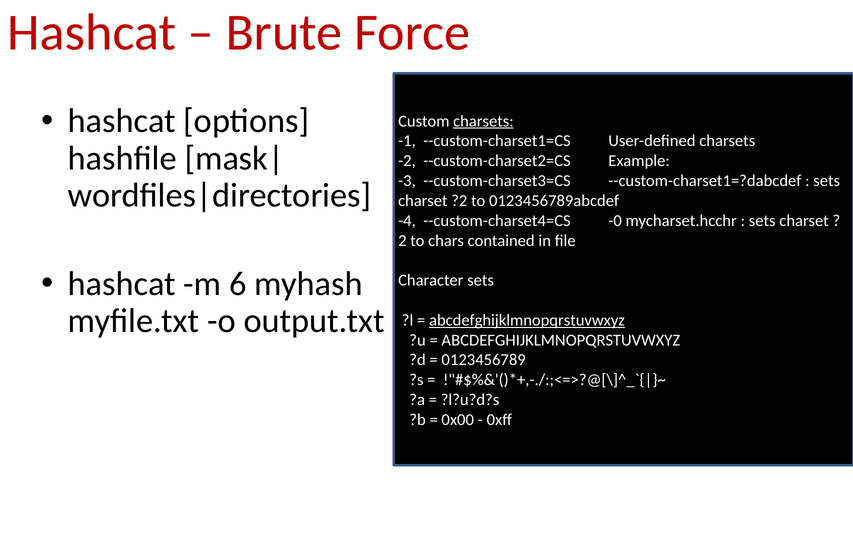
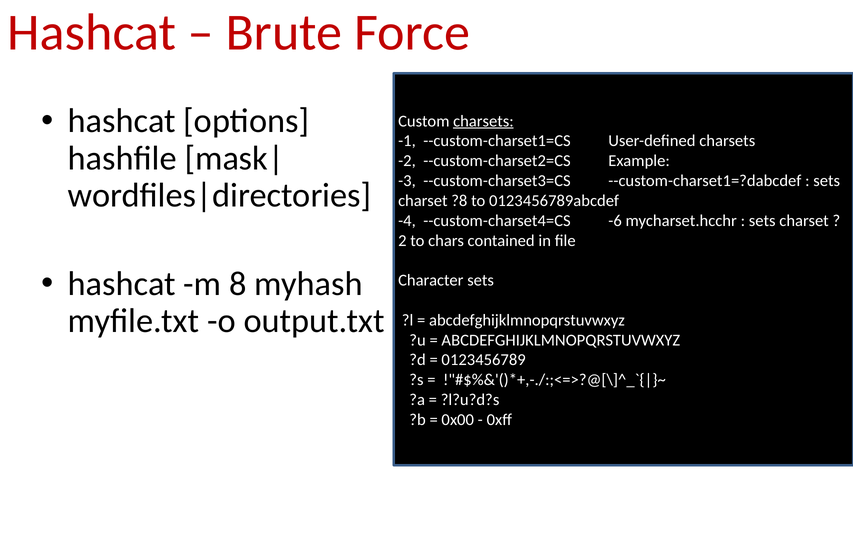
?2: ?2 -> ?8
-0: -0 -> -6
6: 6 -> 8
abcdefghijklmnopqrstuvwxyz at (527, 320) underline: present -> none
